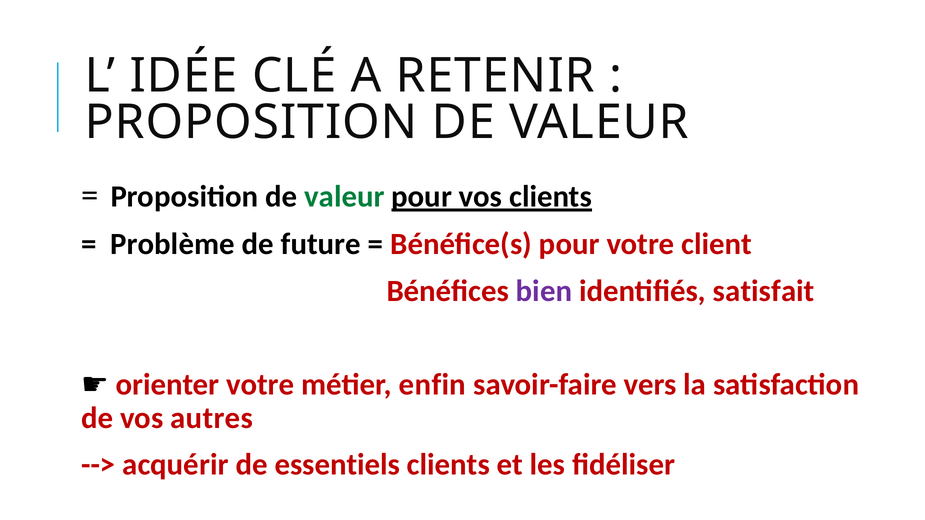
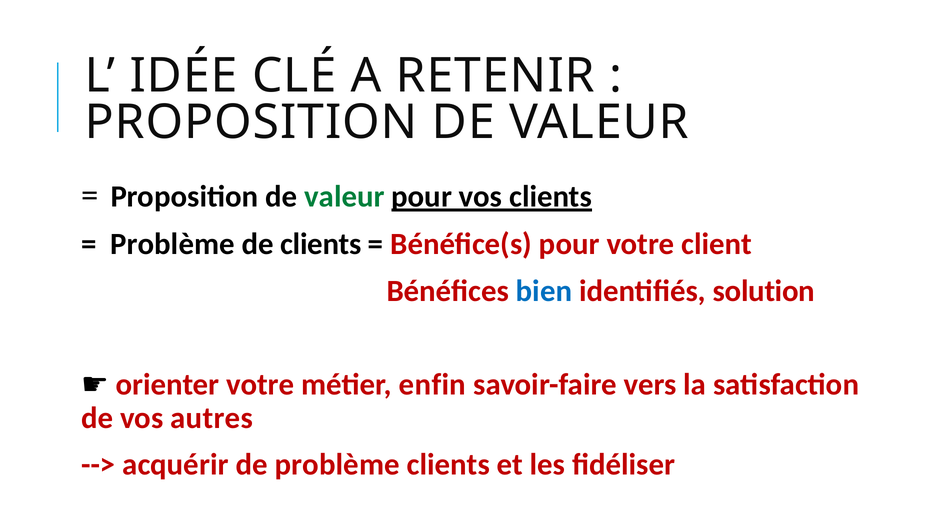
de future: future -> clients
bien colour: purple -> blue
satisfait: satisfait -> solution
de essentiels: essentiels -> problème
